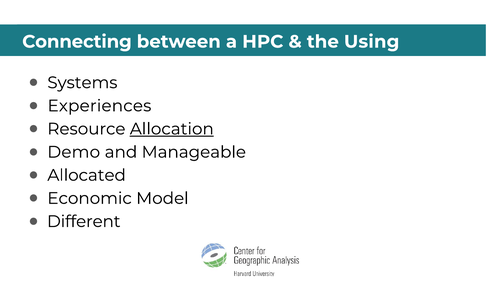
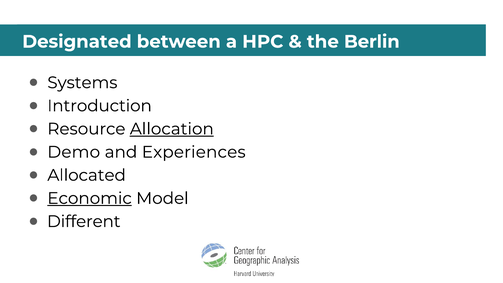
Connecting: Connecting -> Designated
Using: Using -> Berlin
Experiences: Experiences -> Introduction
Manageable: Manageable -> Experiences
Economic underline: none -> present
